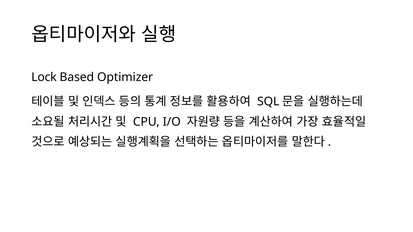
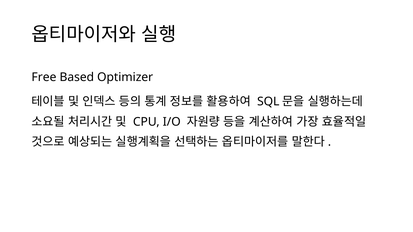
Lock: Lock -> Free
